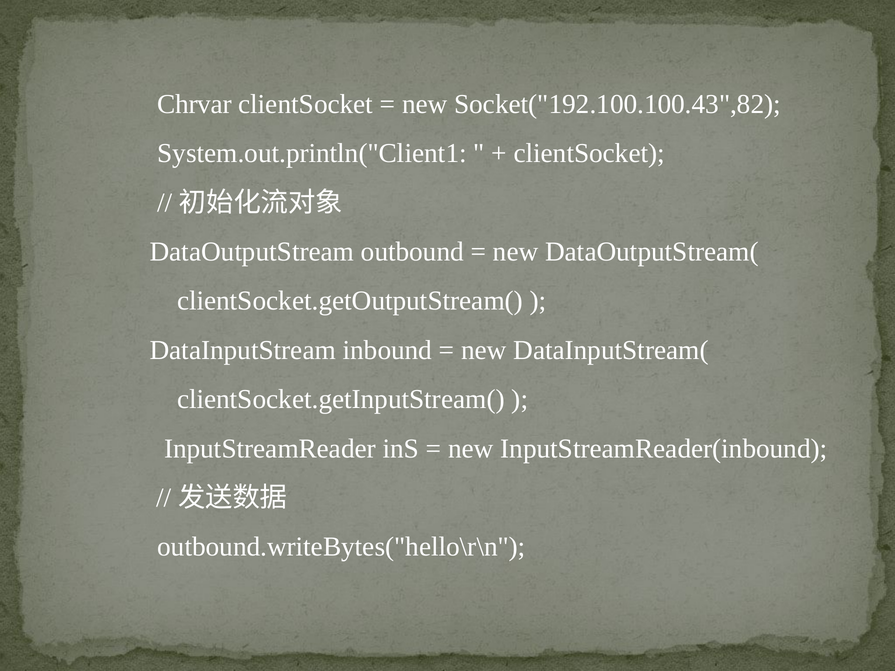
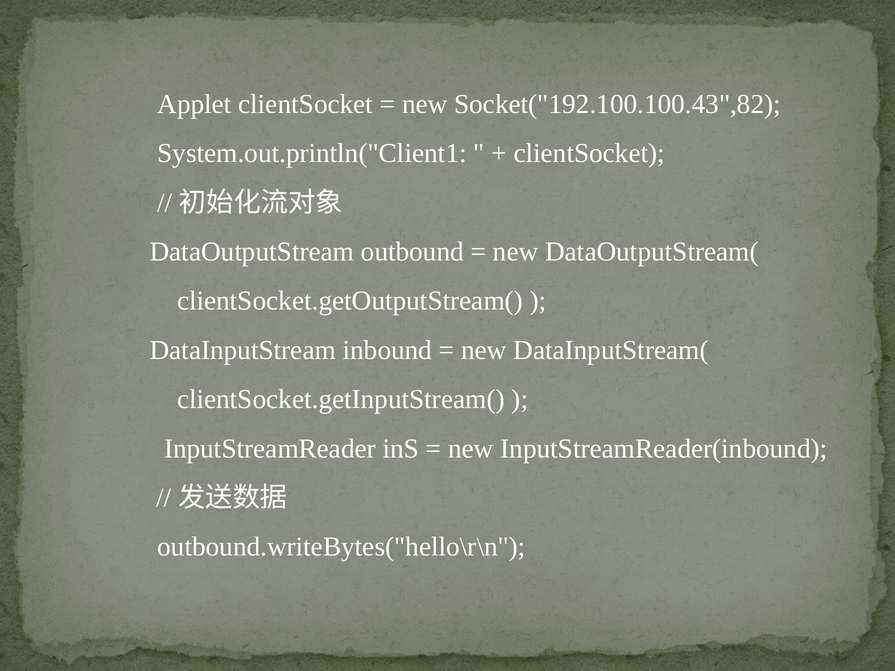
Chrvar: Chrvar -> Applet
